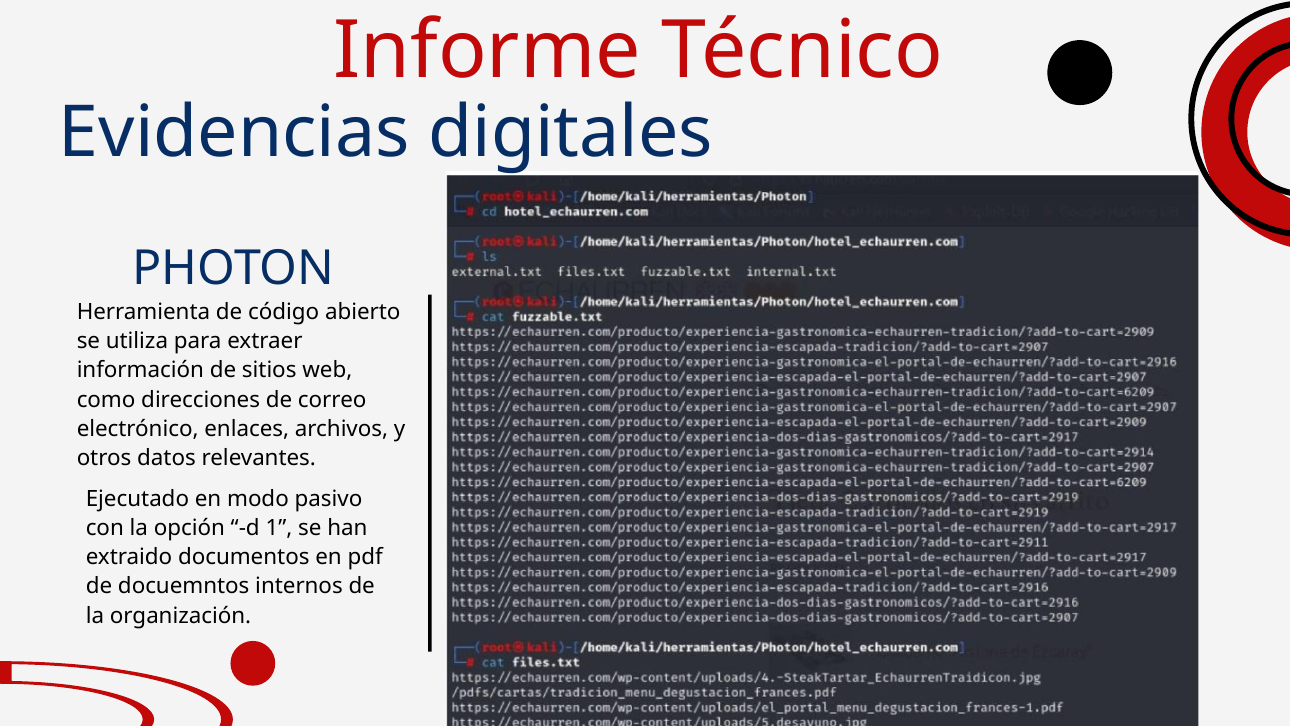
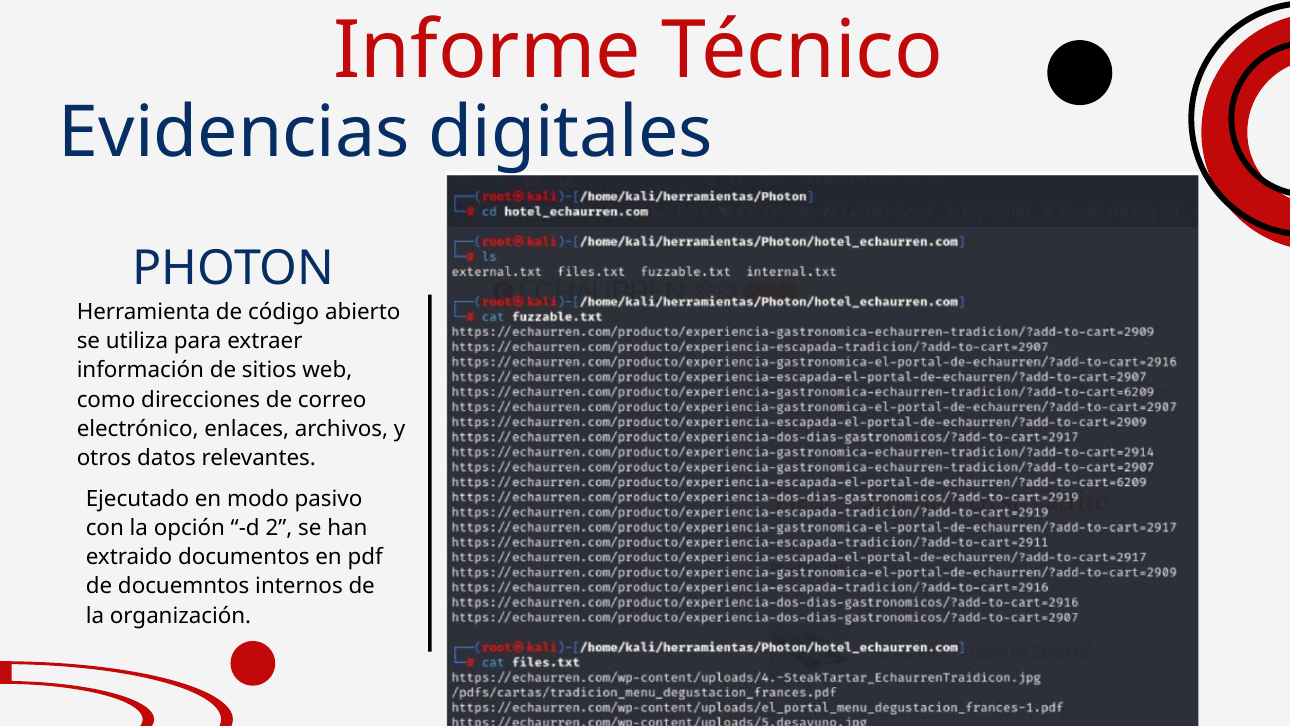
1: 1 -> 2
